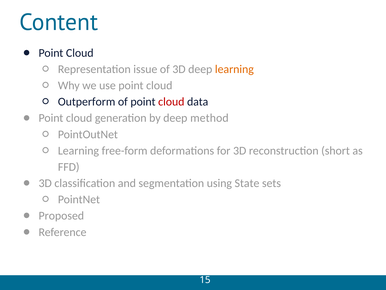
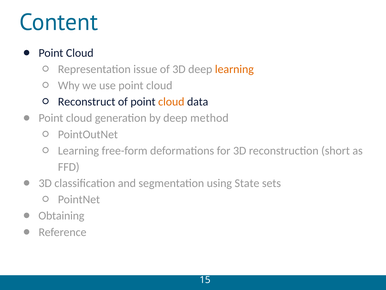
Outperform: Outperform -> Reconstruct
cloud at (171, 102) colour: red -> orange
Proposed: Proposed -> Obtaining
